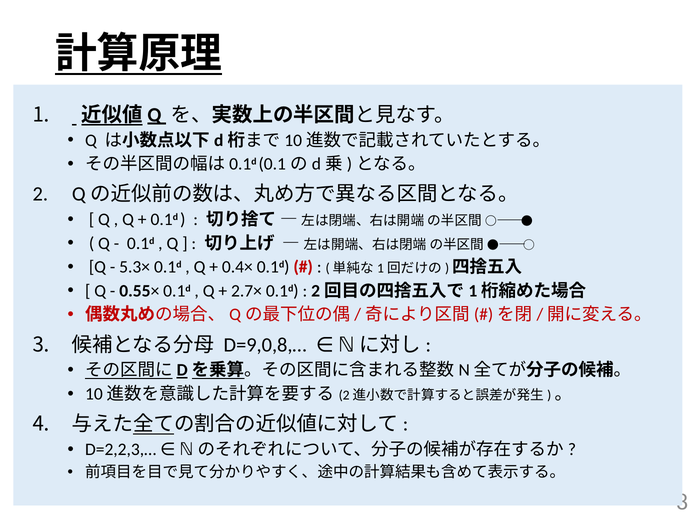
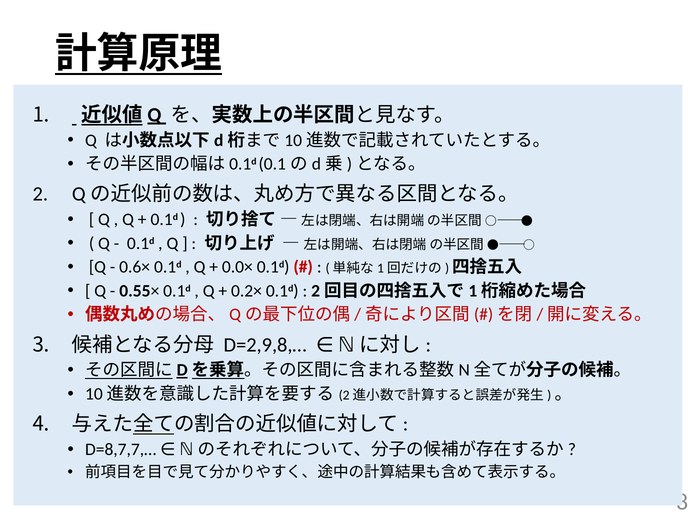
5.3×: 5.3× -> 0.6×
0.4×: 0.4× -> 0.0×
2.7×: 2.7× -> 0.2×
D=9,0,8,…: D=9,0,8,… -> D=2,9,8,…
D=2,2,3,…: D=2,2,3,… -> D=8,7,7,…
